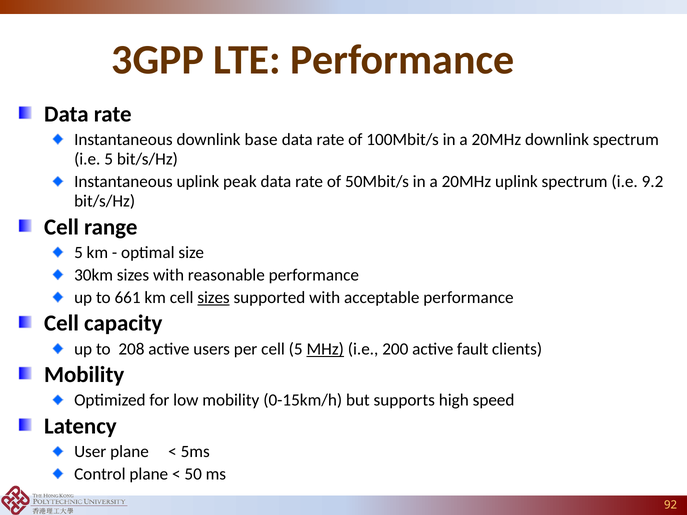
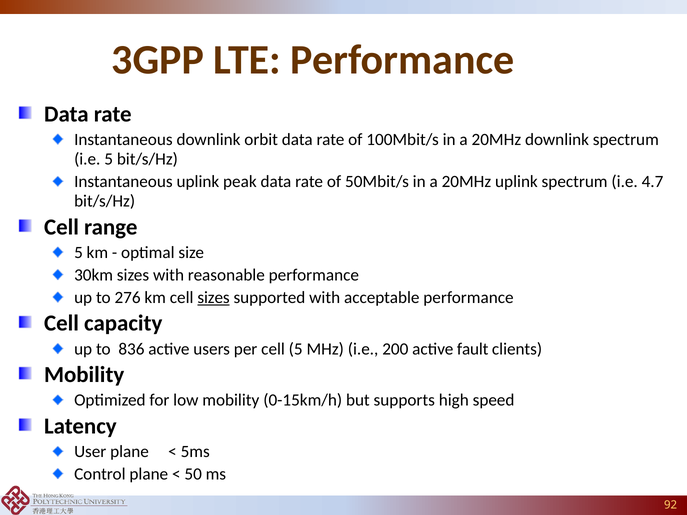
base: base -> orbit
9.2: 9.2 -> 4.7
661: 661 -> 276
208: 208 -> 836
MHz underline: present -> none
